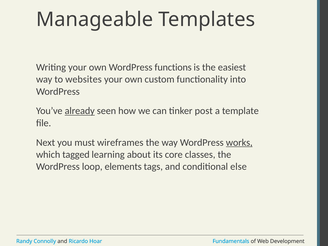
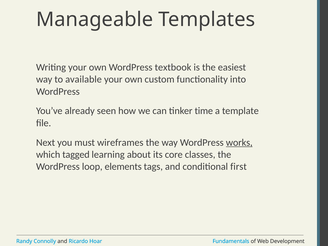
functions: functions -> textbook
websites: websites -> available
already underline: present -> none
post: post -> time
else: else -> first
